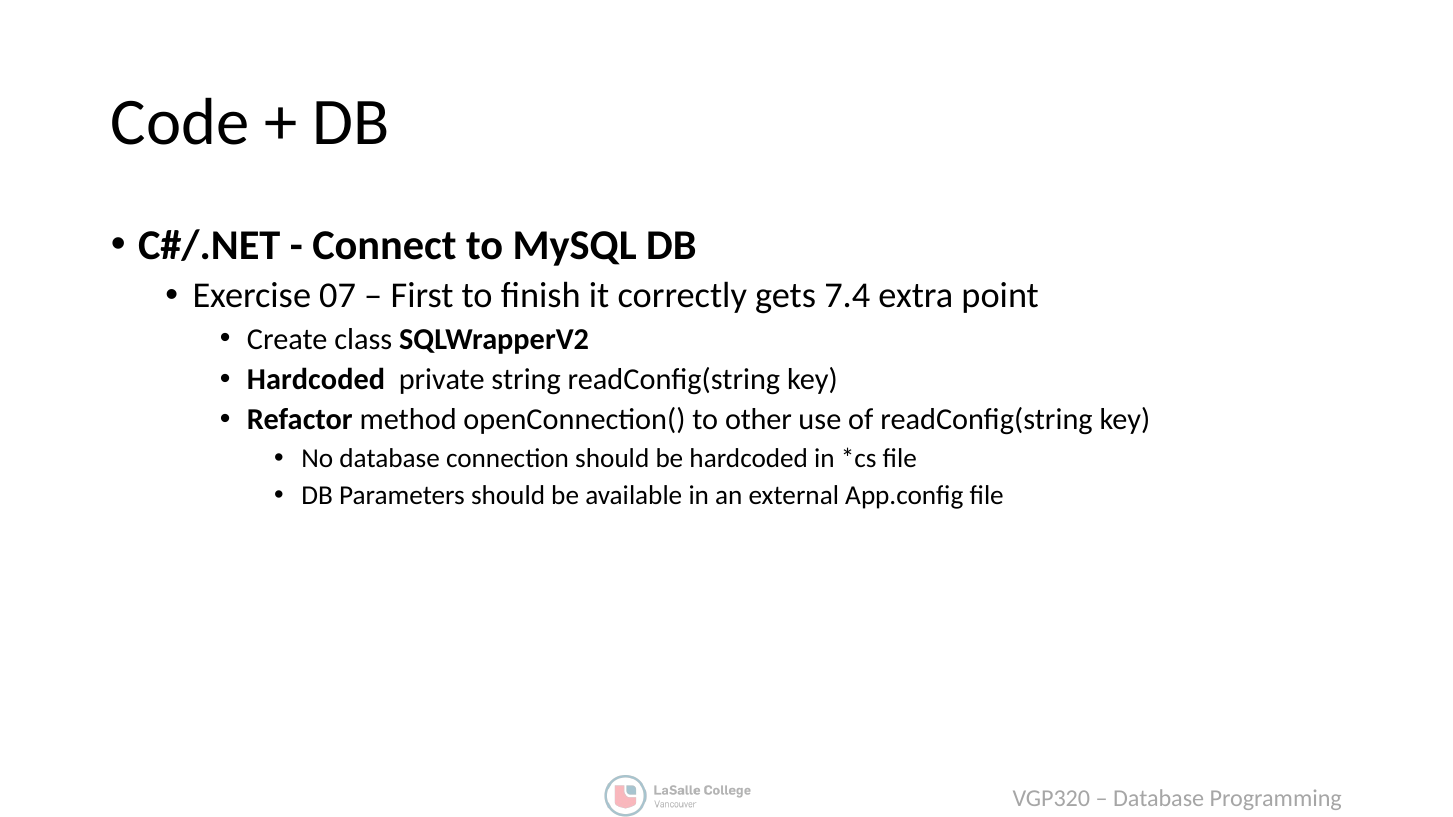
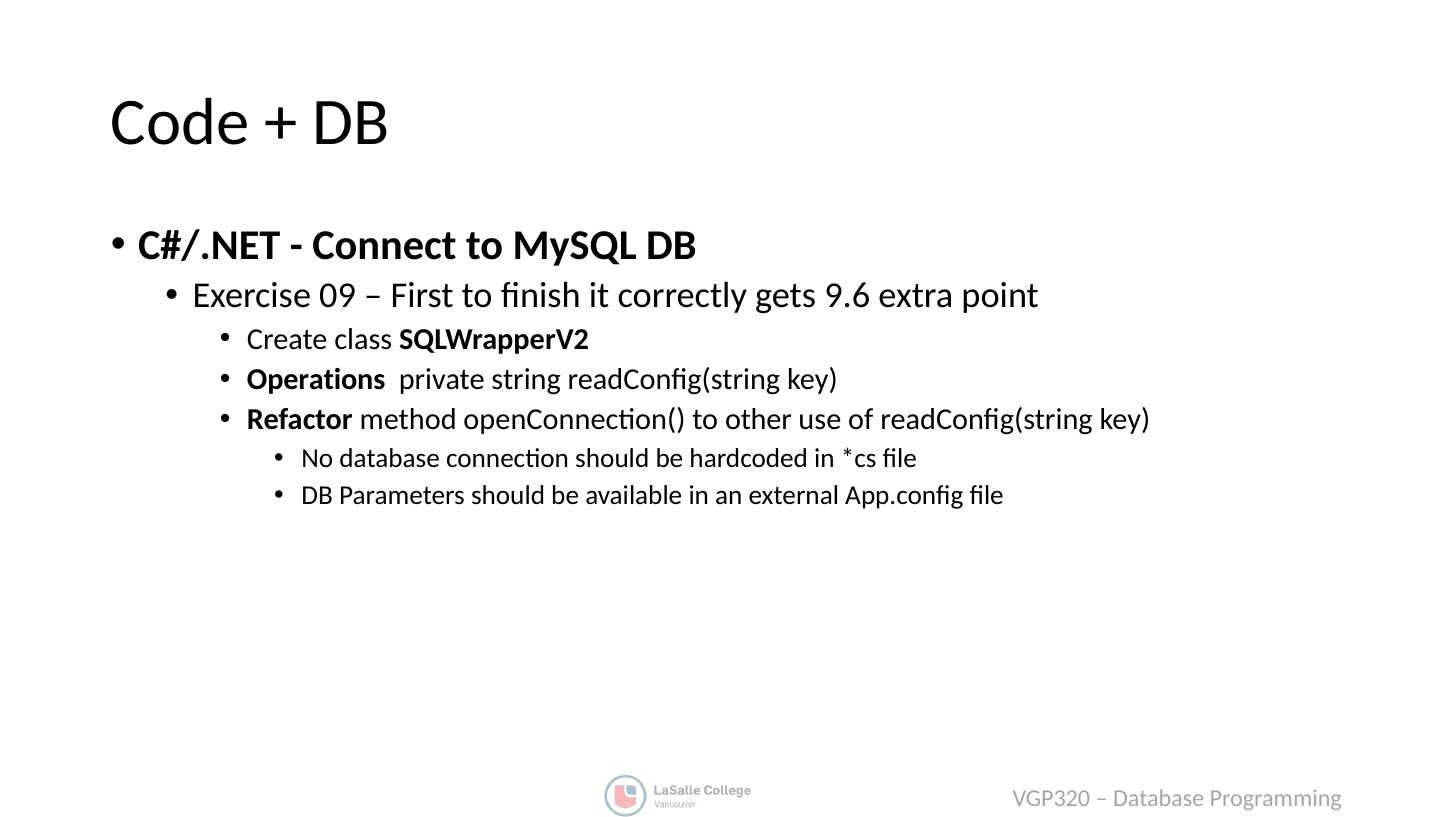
07: 07 -> 09
7.4: 7.4 -> 9.6
Hardcoded at (316, 380): Hardcoded -> Operations
